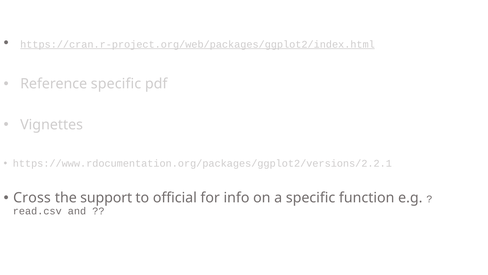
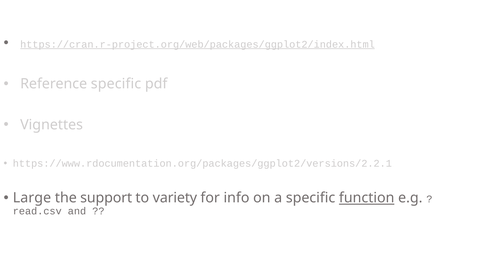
Cross: Cross -> Large
official: official -> variety
function underline: none -> present
